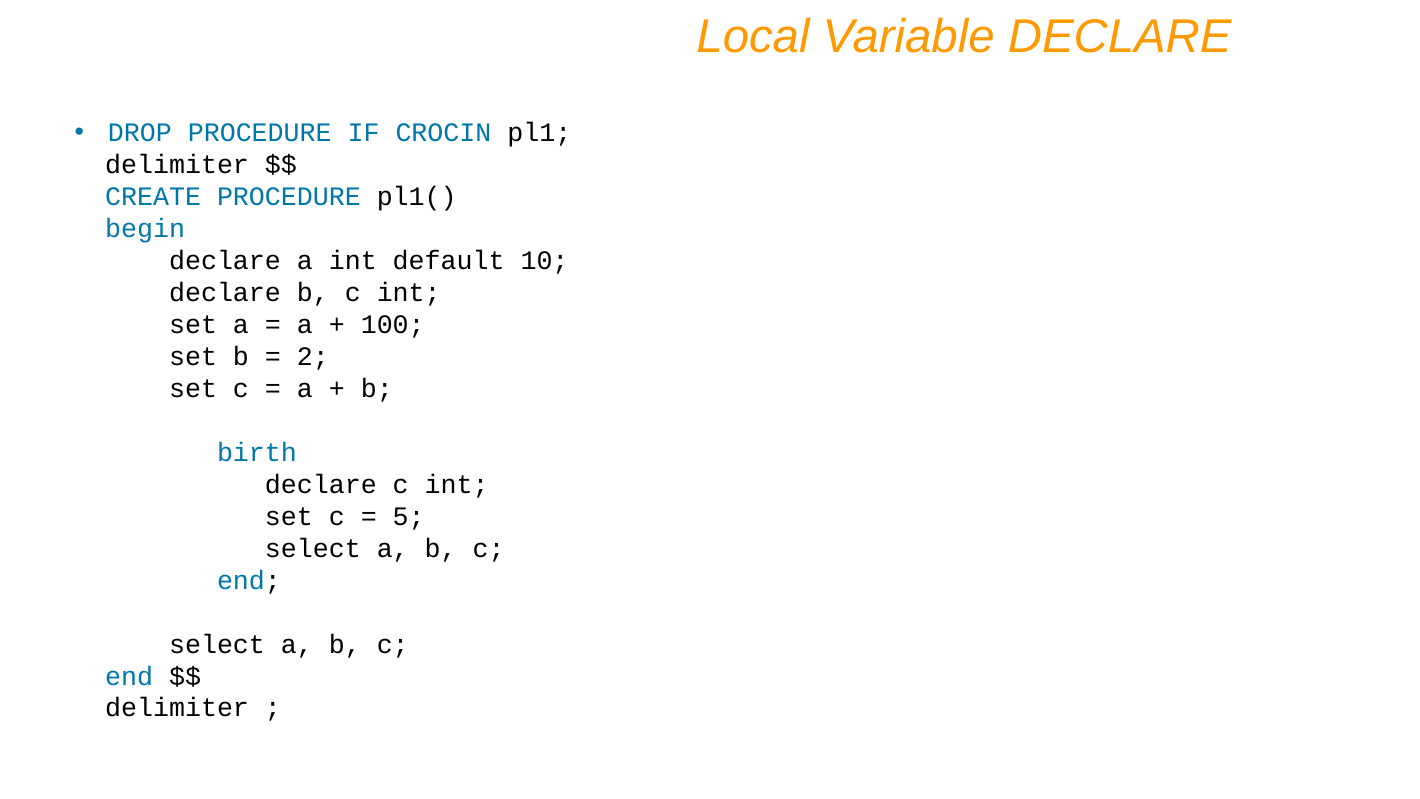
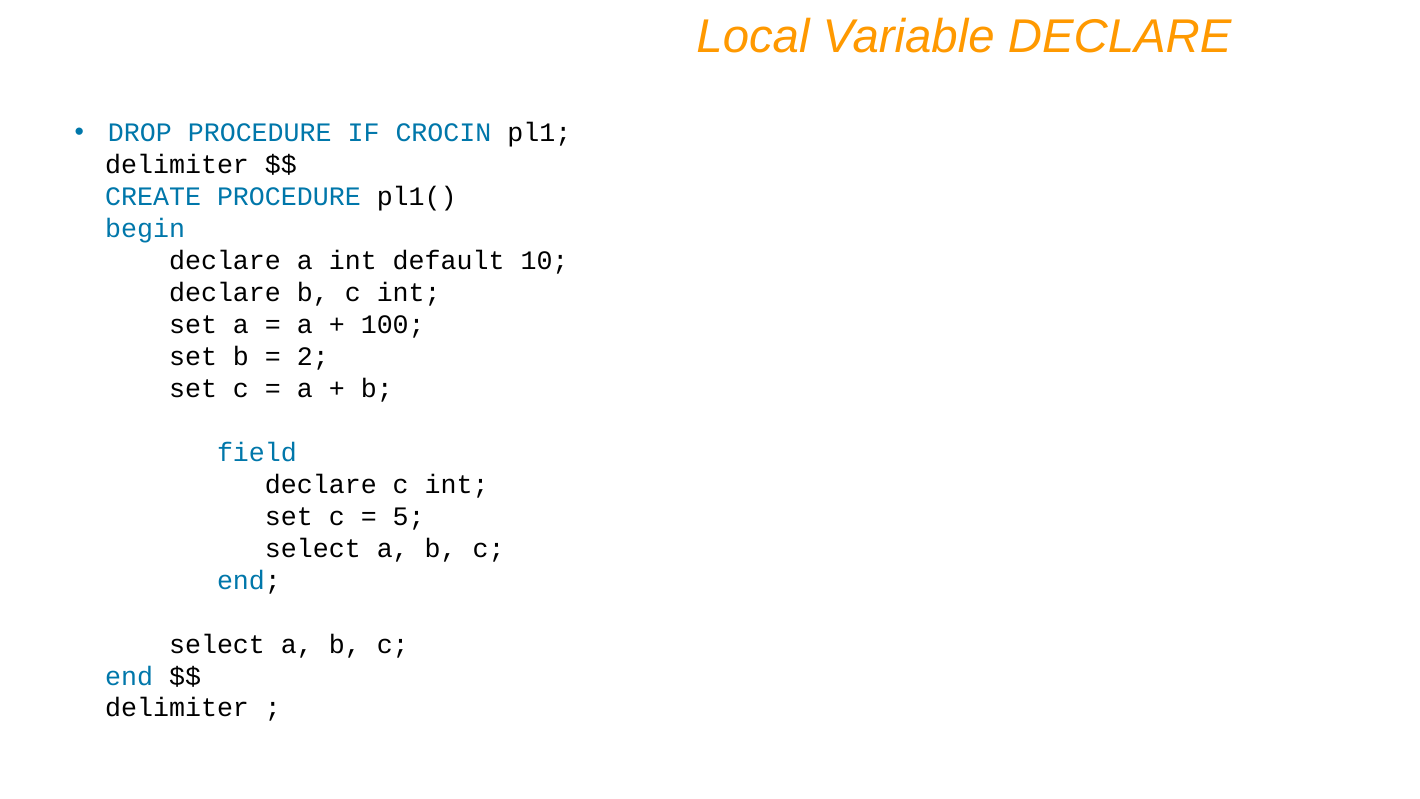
birth: birth -> field
